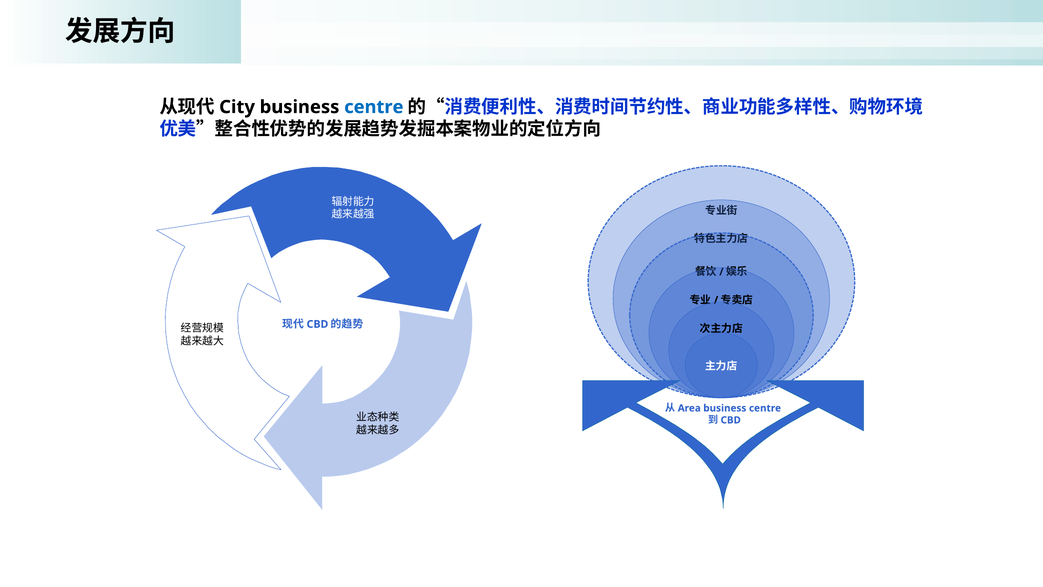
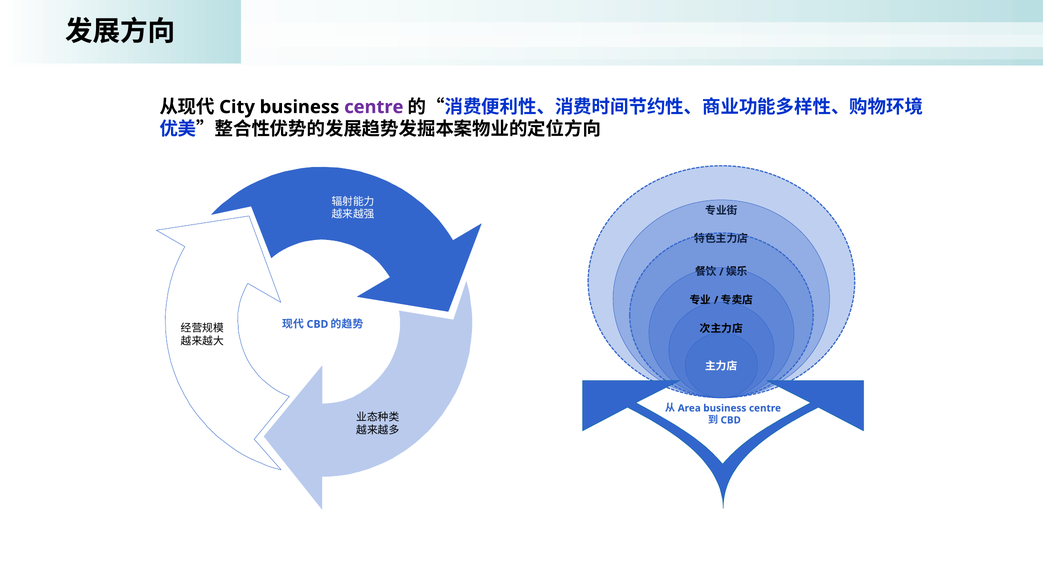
centre at (374, 107) colour: blue -> purple
